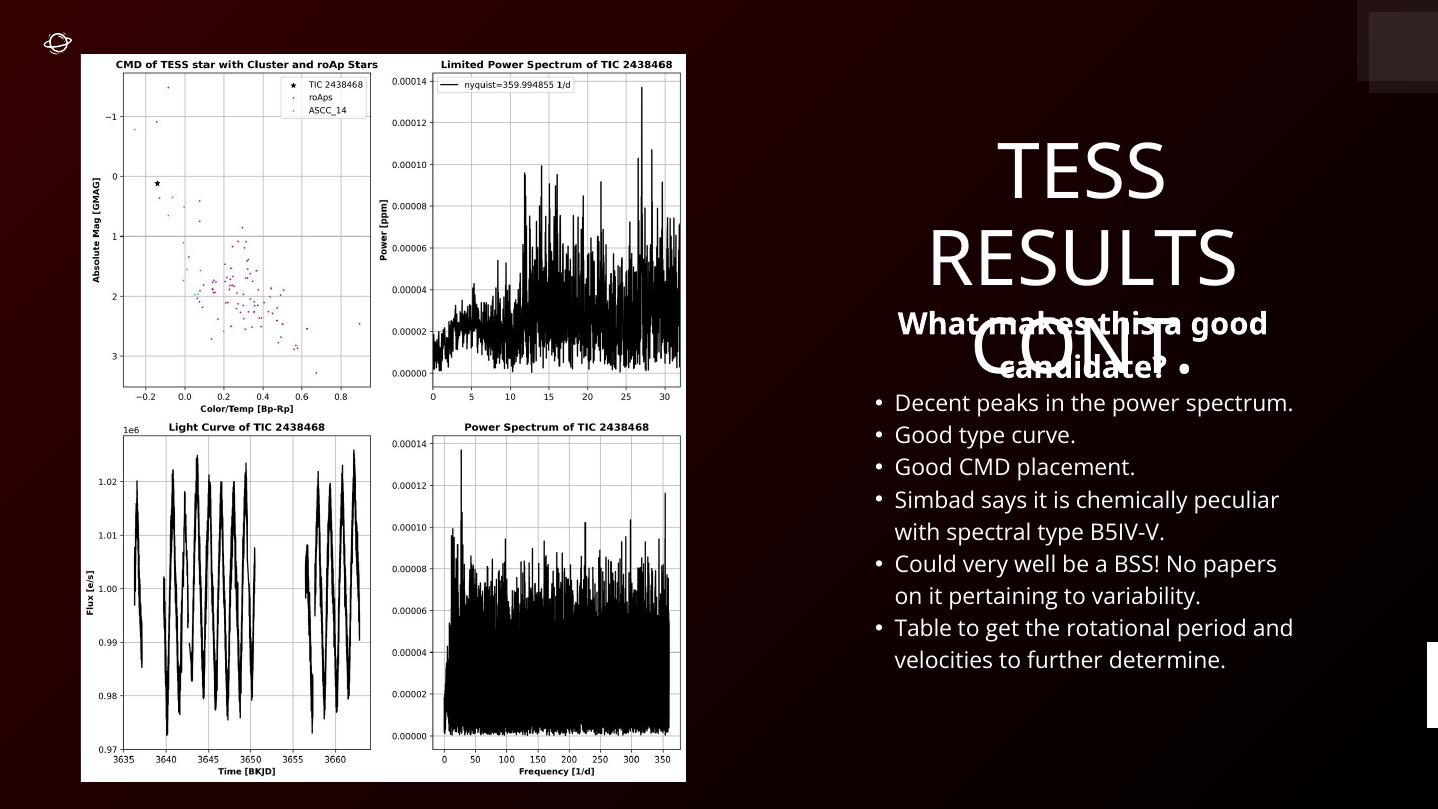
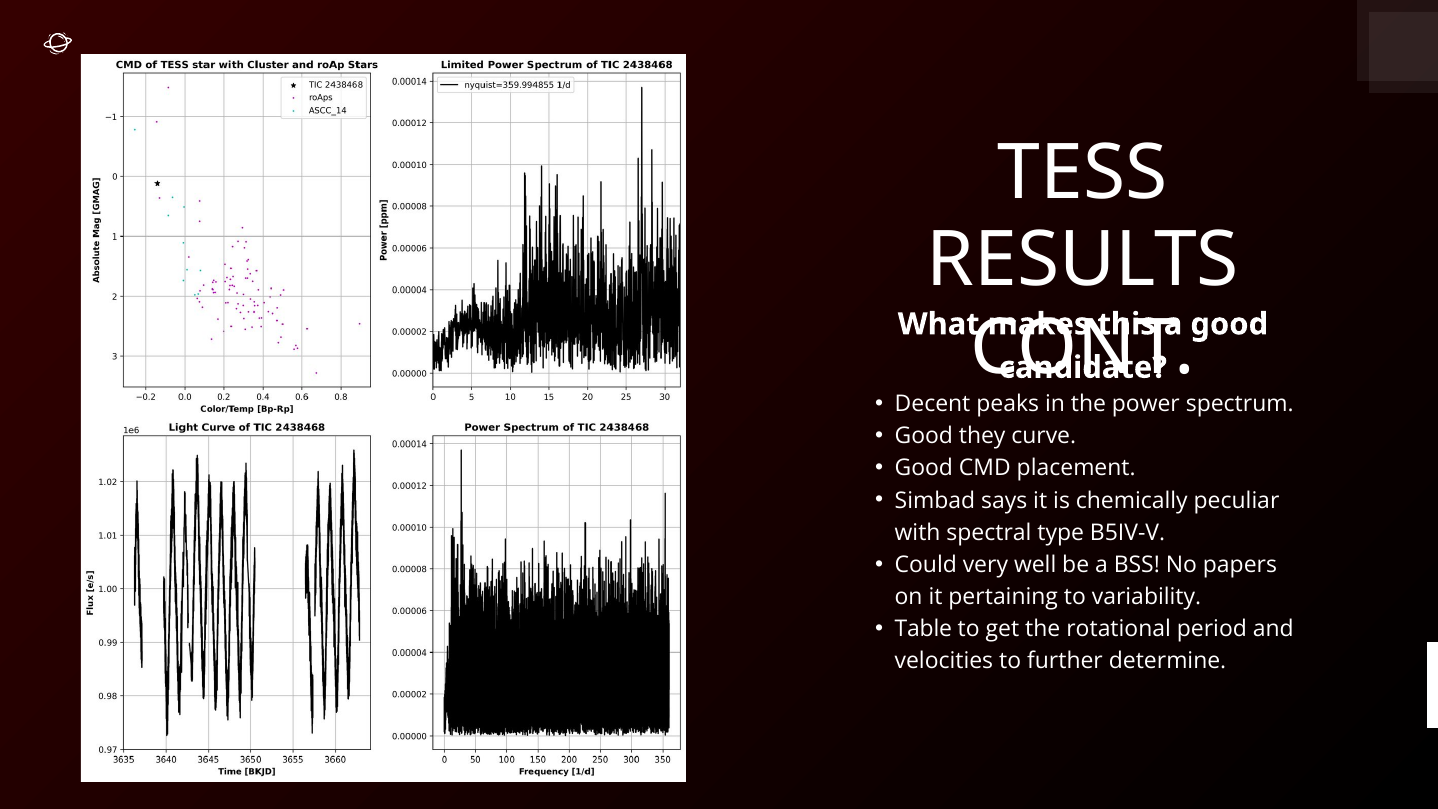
Good type: type -> they
